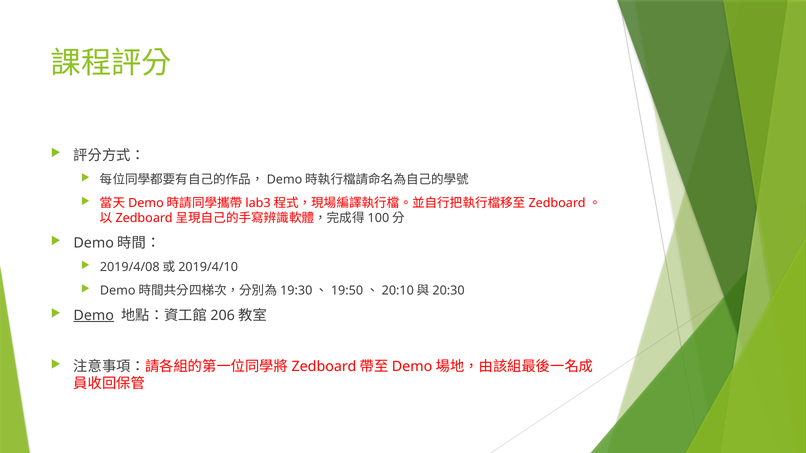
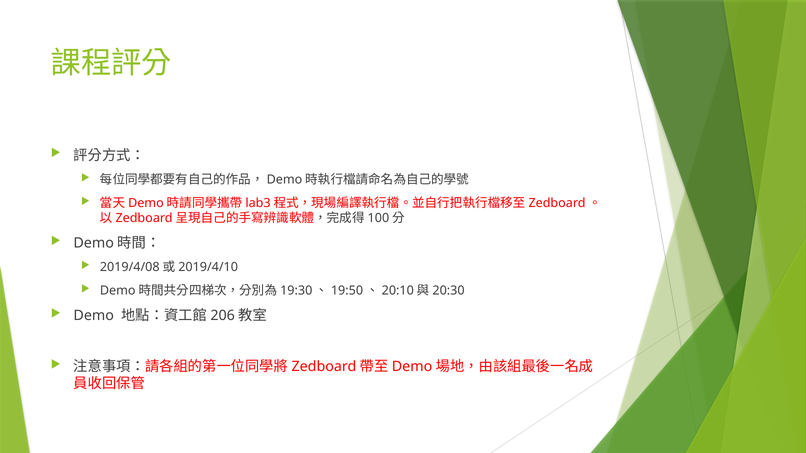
Demo underline: present -> none
